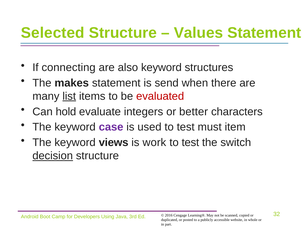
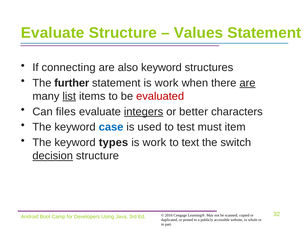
Selected at (53, 33): Selected -> Evaluate
makes: makes -> further
statement is send: send -> work
are at (247, 83) underline: none -> present
hold: hold -> files
integers underline: none -> present
case colour: purple -> blue
views: views -> types
test at (190, 143): test -> text
